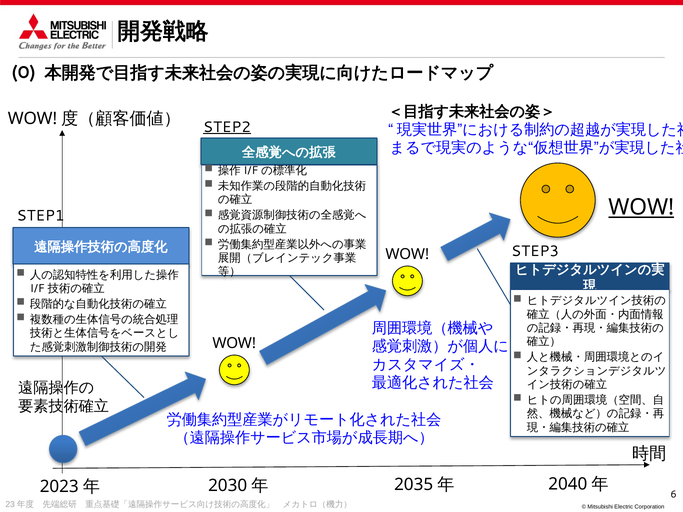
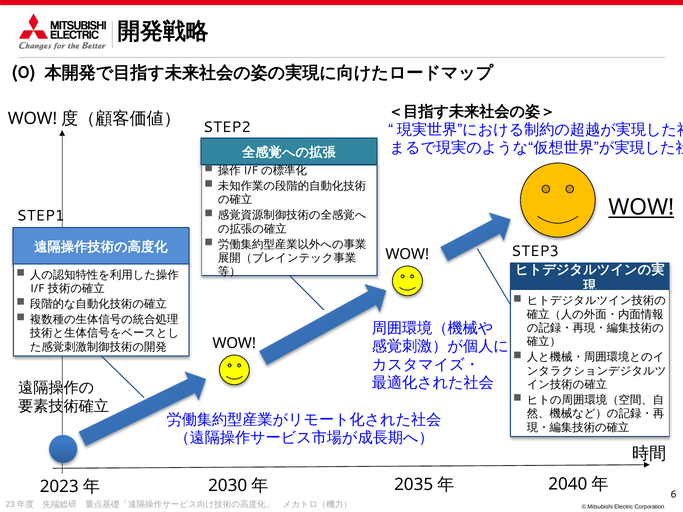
STEP2 underline: present -> none
